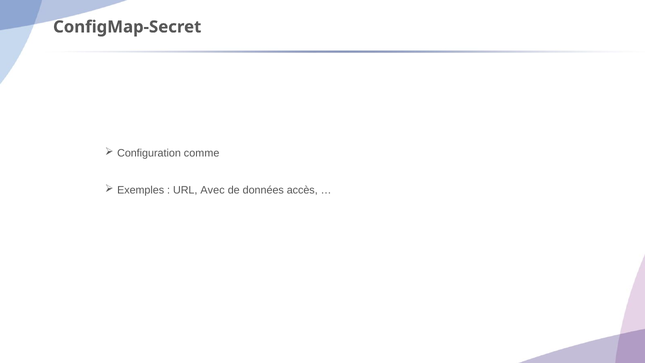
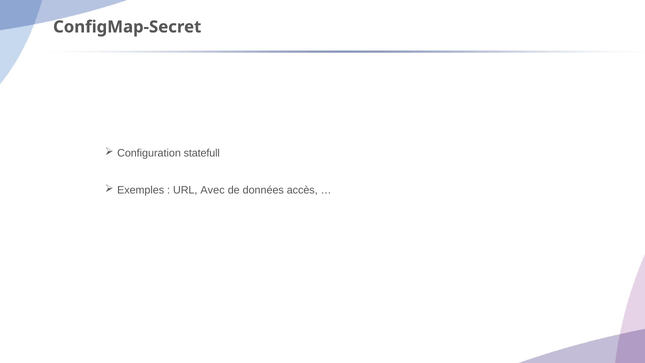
comme: comme -> statefull
